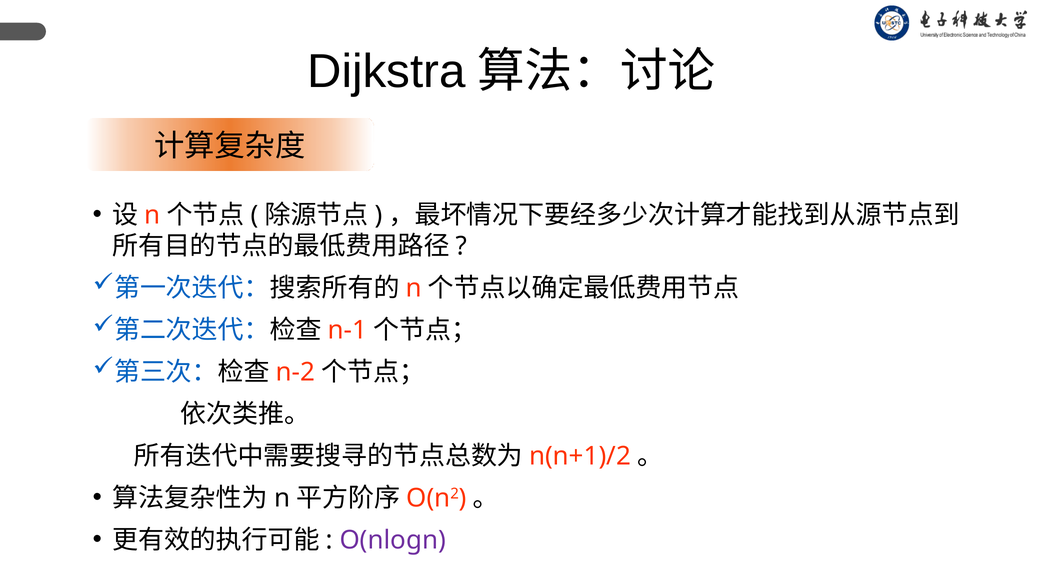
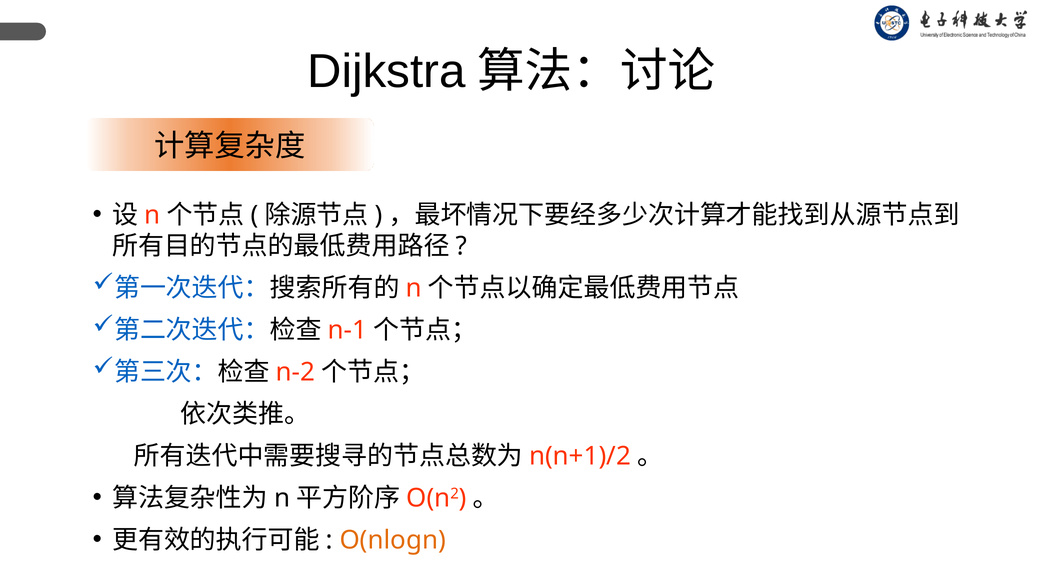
O(nlogn colour: purple -> orange
